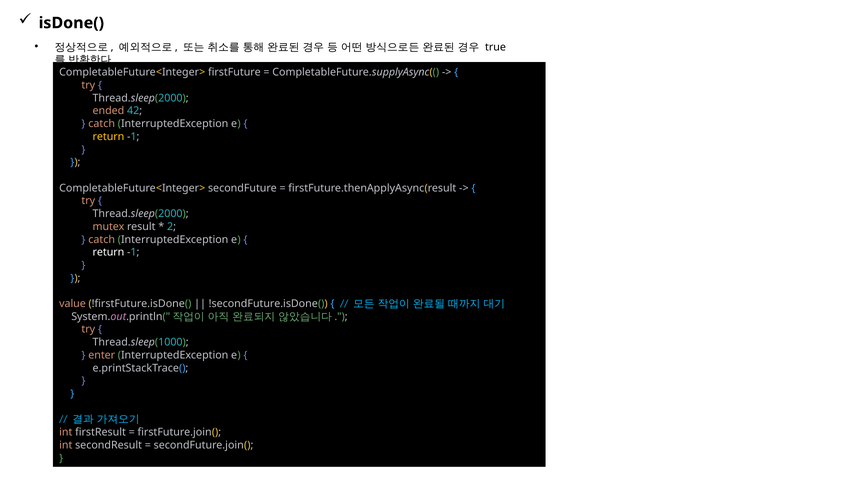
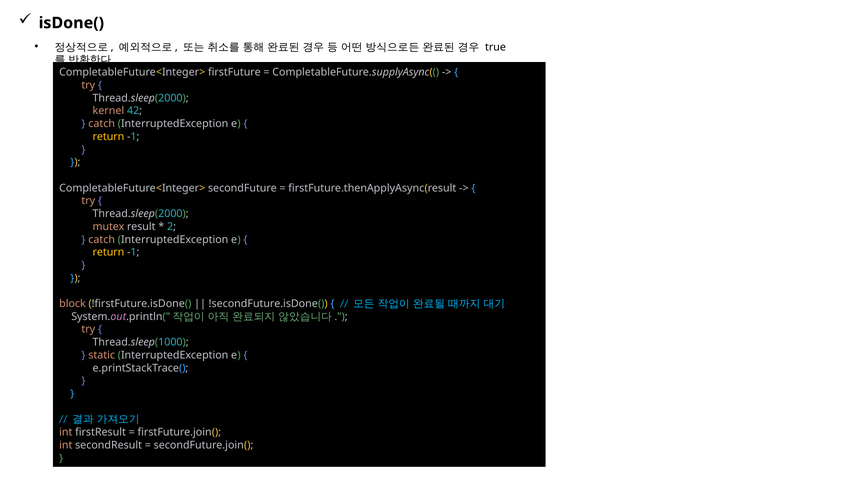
ended: ended -> kernel
return at (108, 252) colour: white -> yellow
value: value -> block
enter: enter -> static
